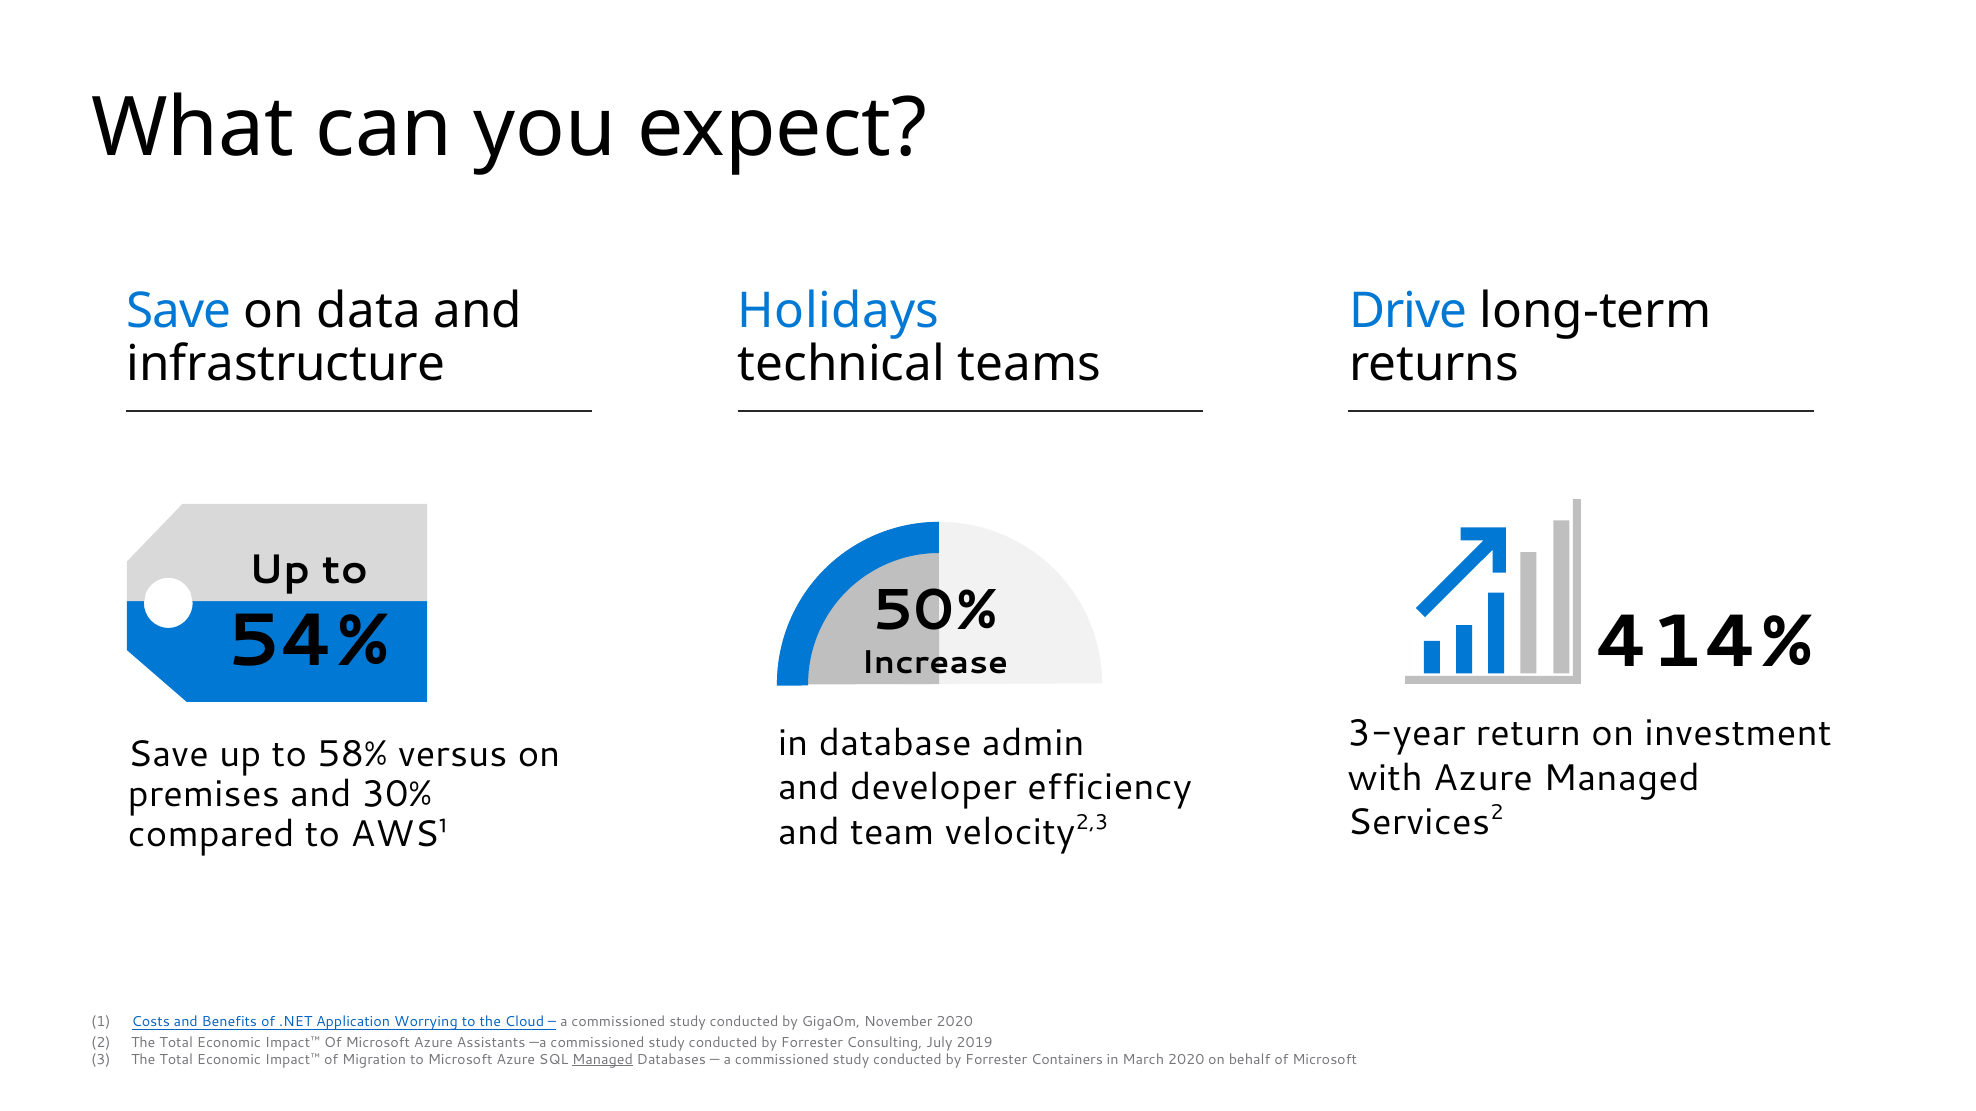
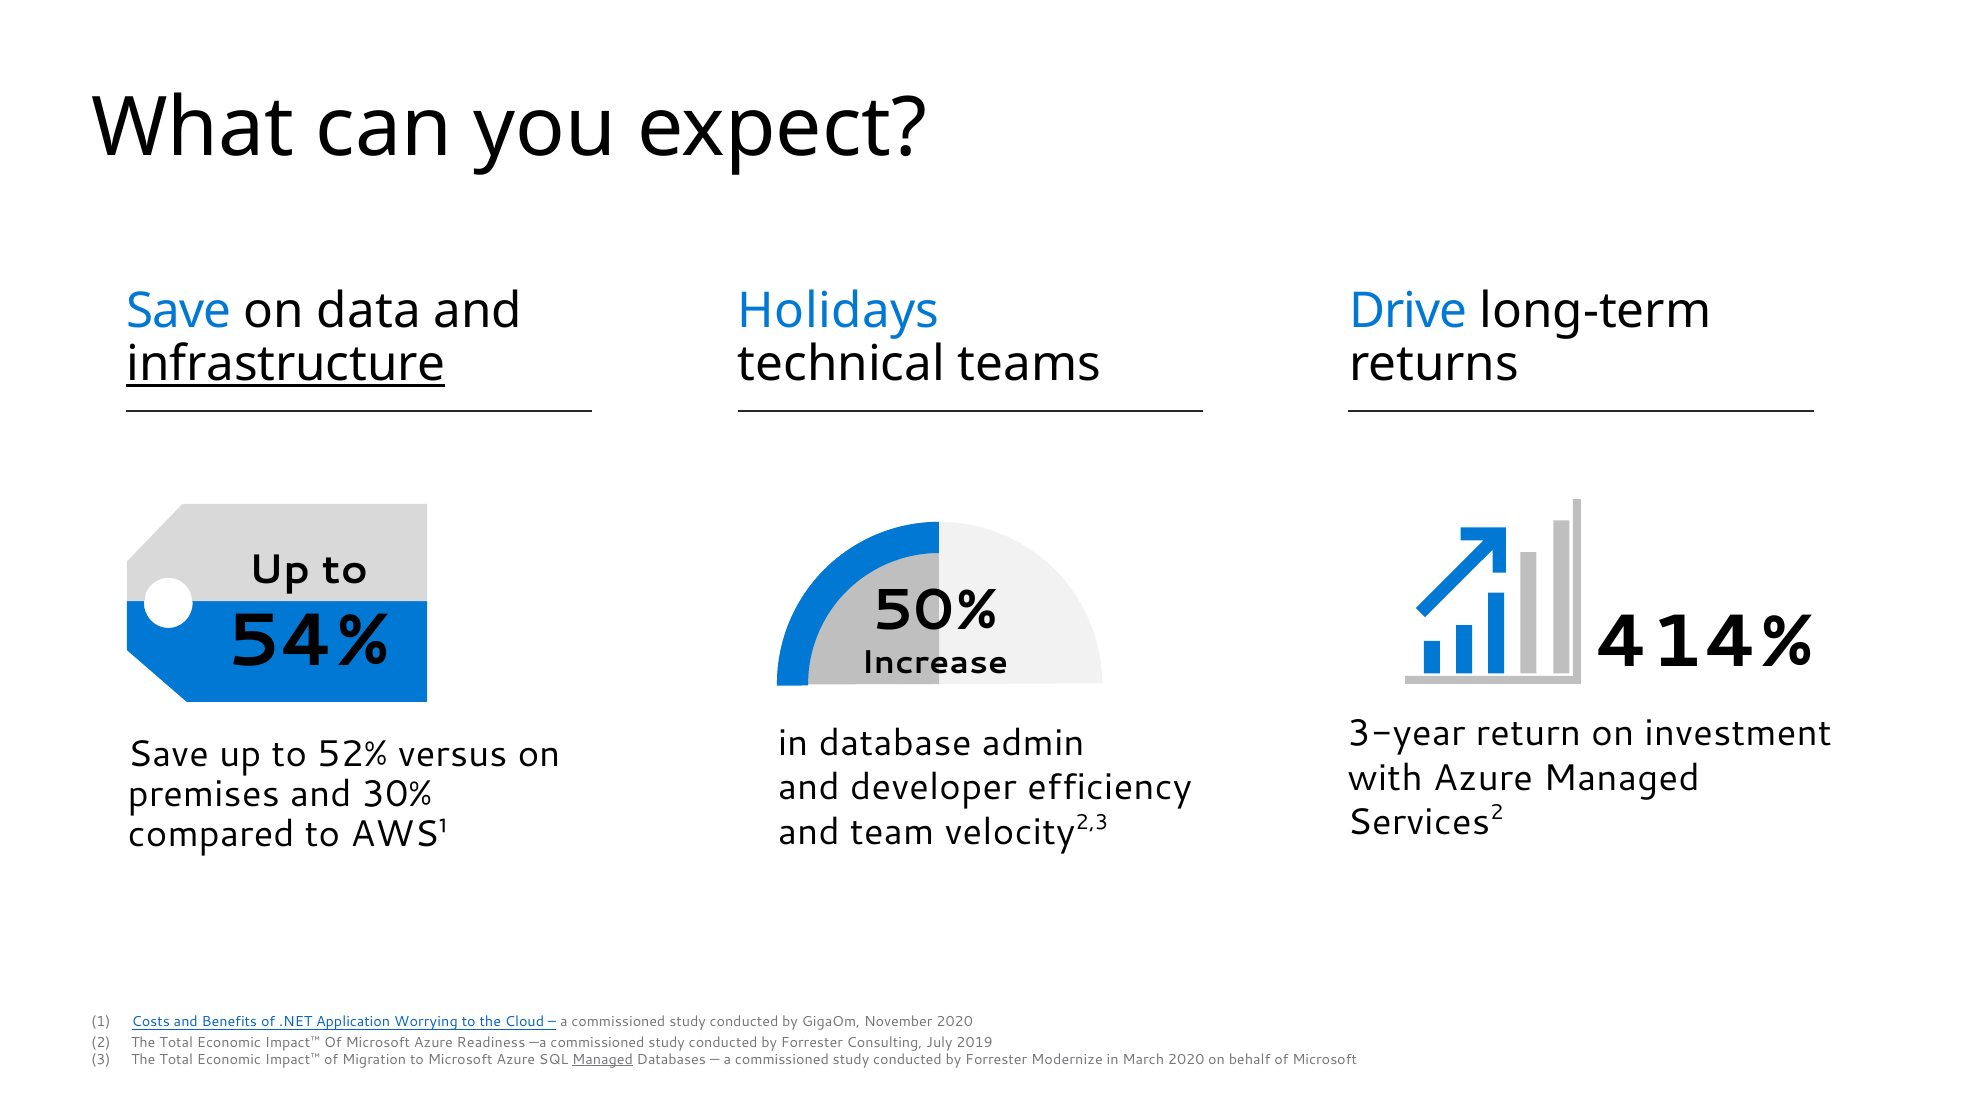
infrastructure underline: none -> present
58%: 58% -> 52%
Assistants: Assistants -> Readiness
Containers: Containers -> Modernize
